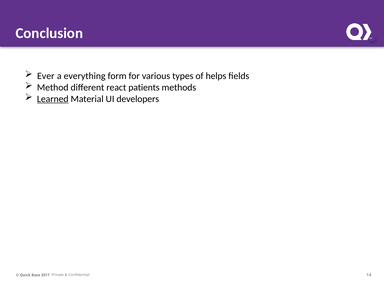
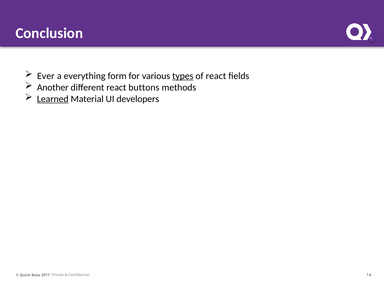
types underline: none -> present
of helps: helps -> react
Method: Method -> Another
patients: patients -> buttons
